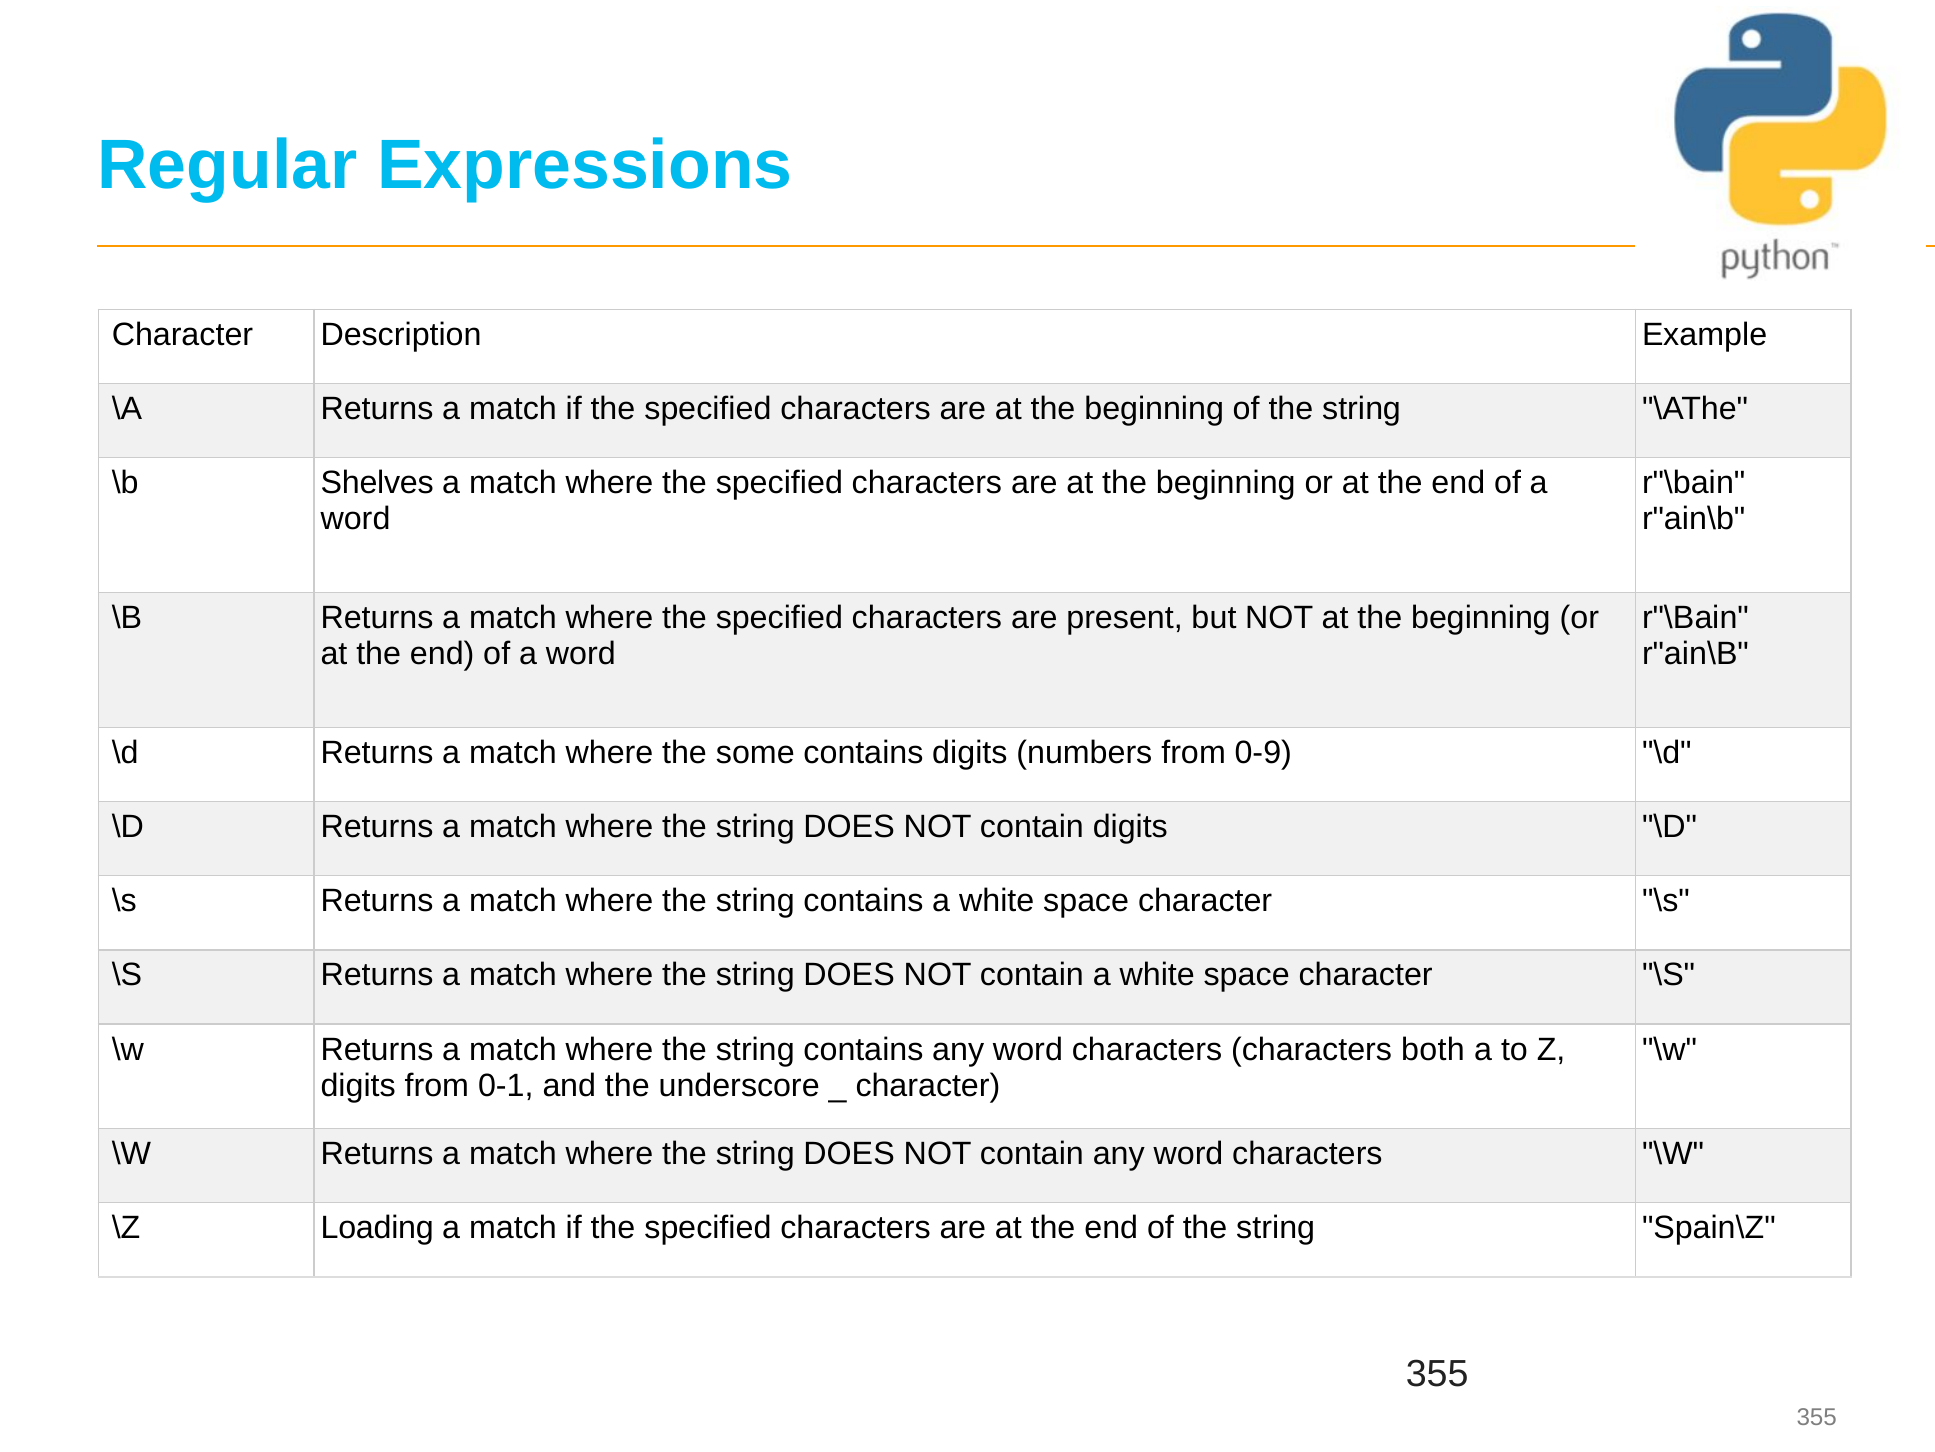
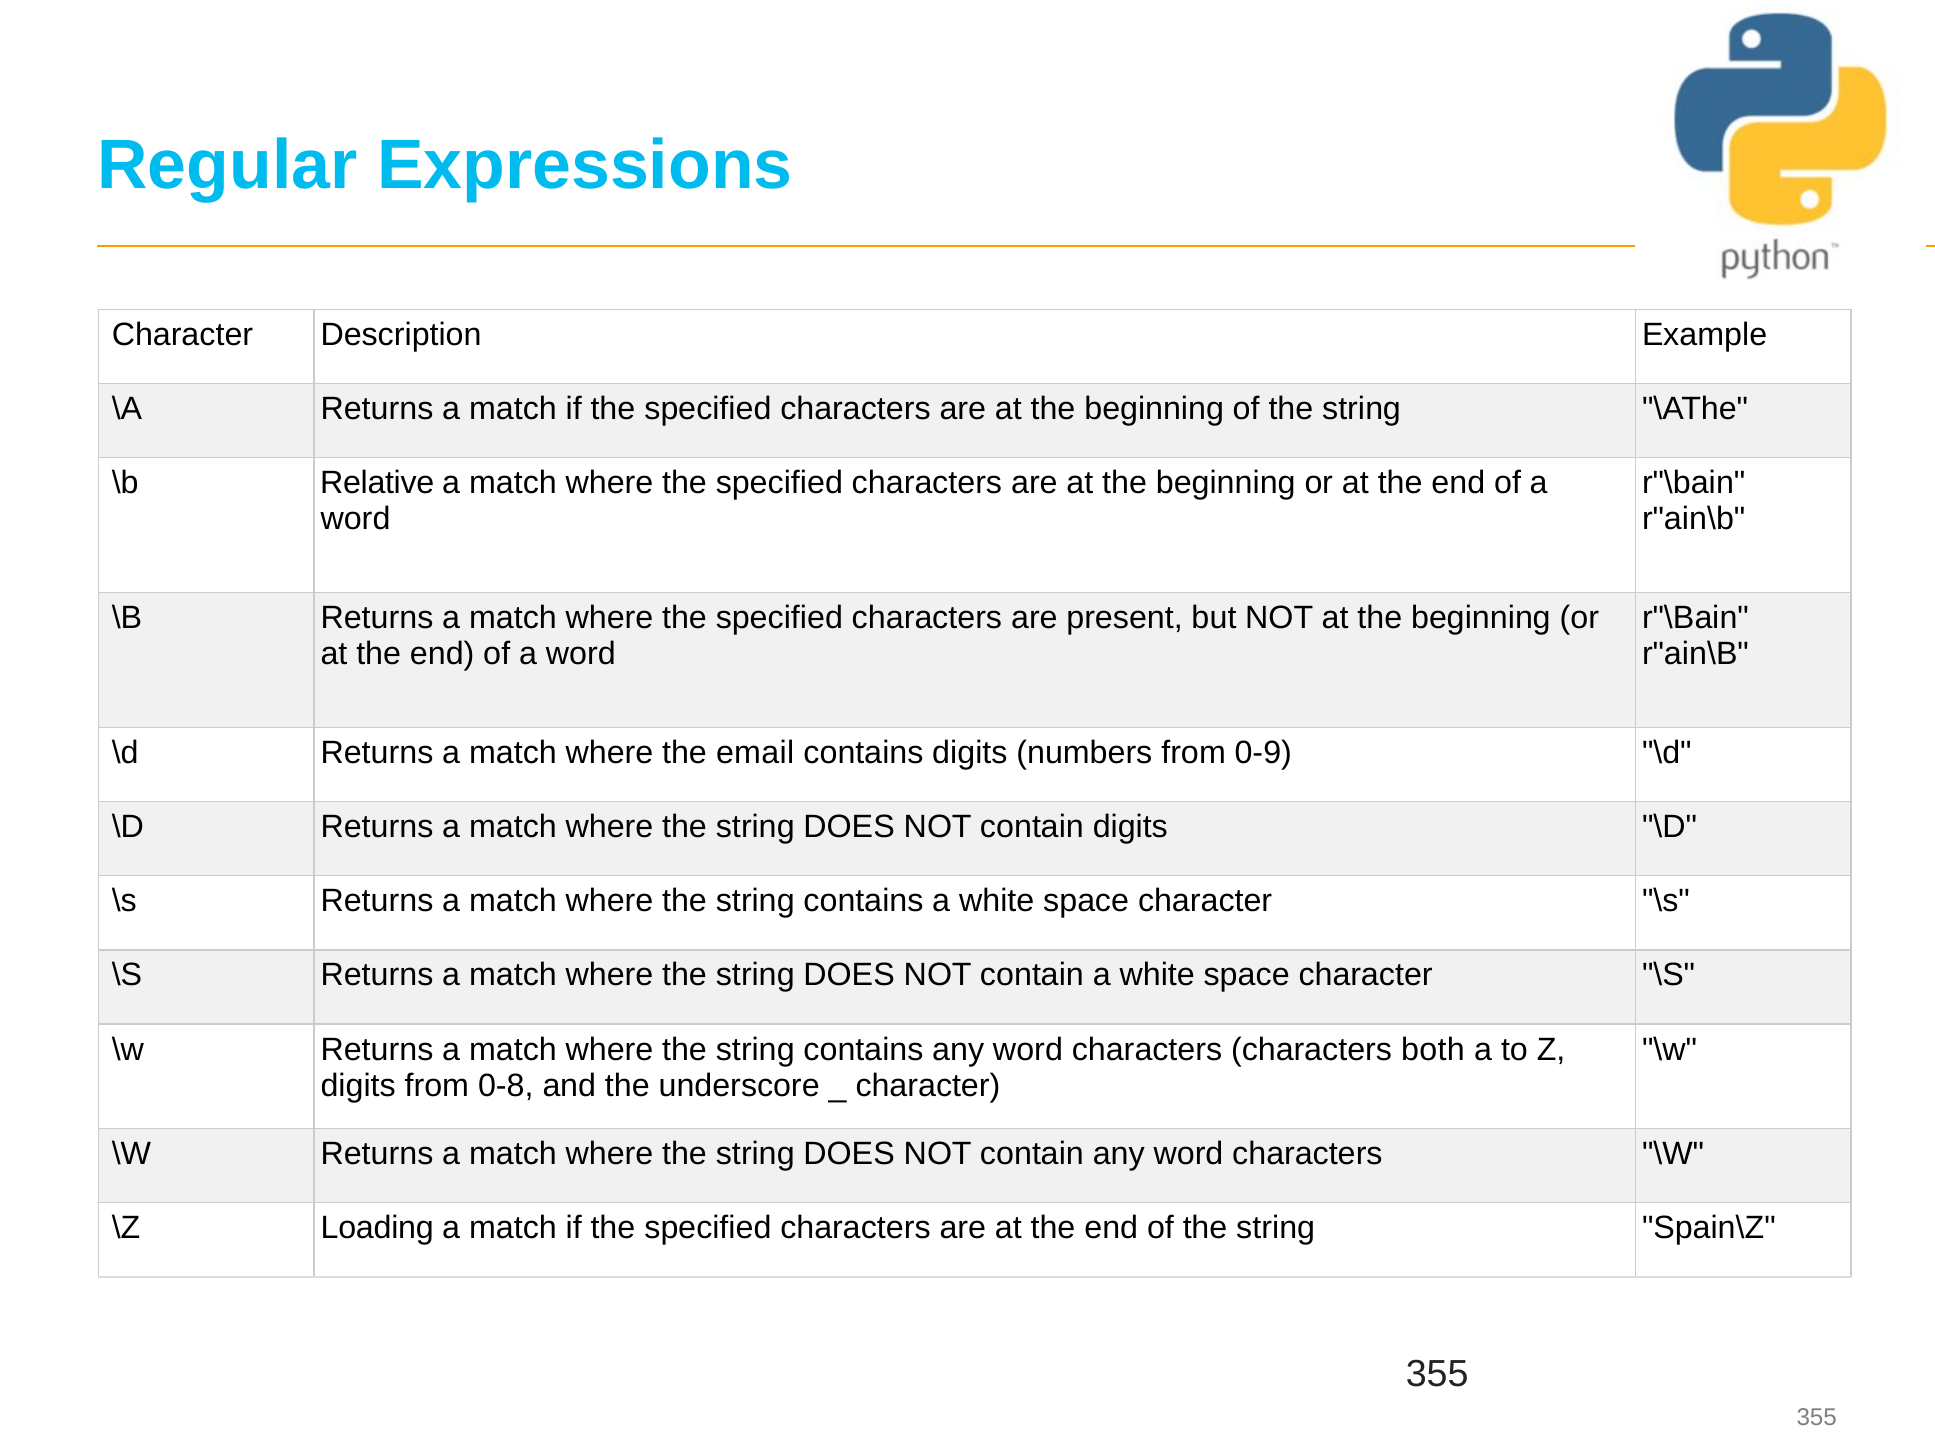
Shelves: Shelves -> Relative
some: some -> email
0-1: 0-1 -> 0-8
